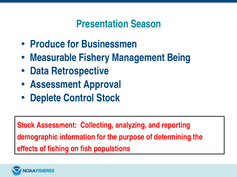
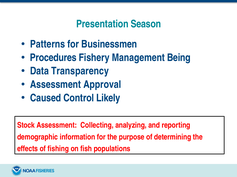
Produce: Produce -> Patterns
Measurable: Measurable -> Procedures
Retrospective: Retrospective -> Transparency
Deplete: Deplete -> Caused
Control Stock: Stock -> Likely
